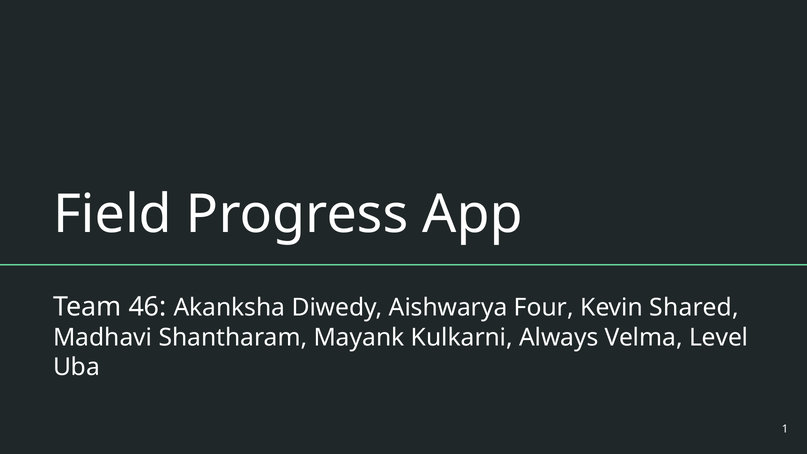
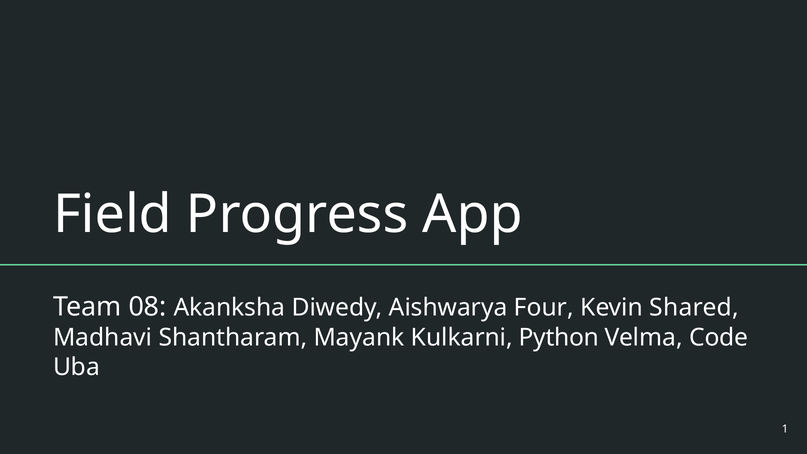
46: 46 -> 08
Always: Always -> Python
Level: Level -> Code
